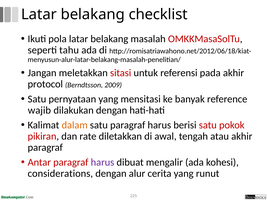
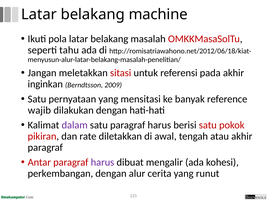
checklist: checklist -> machine
protocol: protocol -> inginkan
dalam colour: orange -> purple
considerations: considerations -> perkembangan
